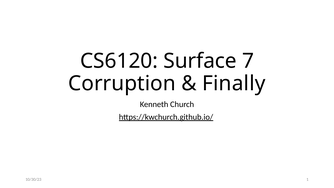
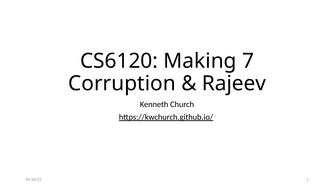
Surface: Surface -> Making
Finally: Finally -> Rajeev
